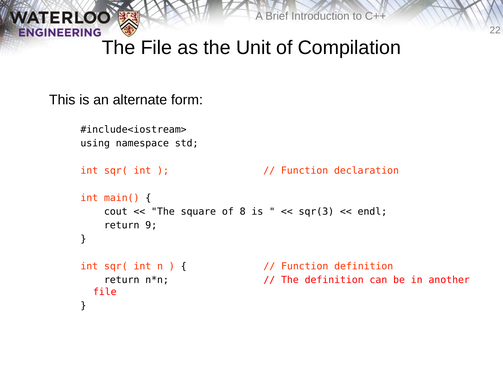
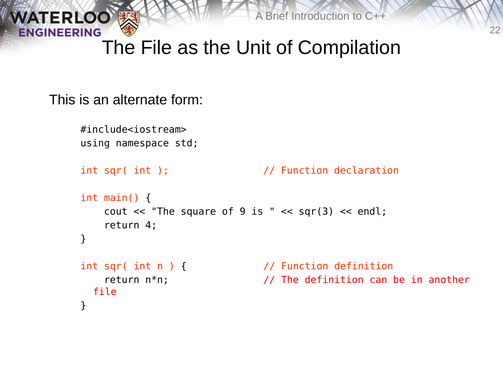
8: 8 -> 9
9: 9 -> 4
